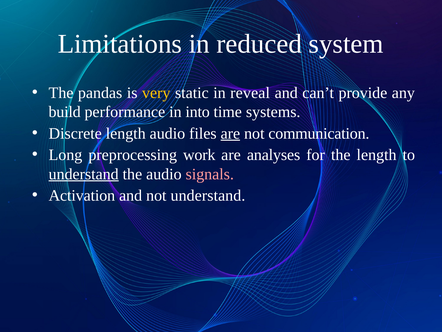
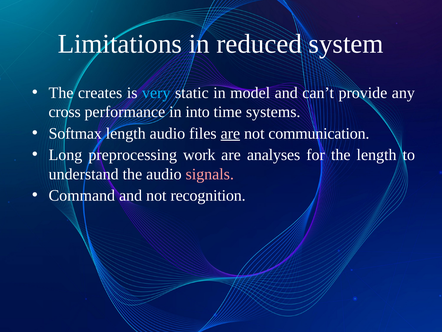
pandas: pandas -> creates
very colour: yellow -> light blue
reveal: reveal -> model
build: build -> cross
Discrete: Discrete -> Softmax
understand at (84, 174) underline: present -> none
Activation: Activation -> Command
not understand: understand -> recognition
